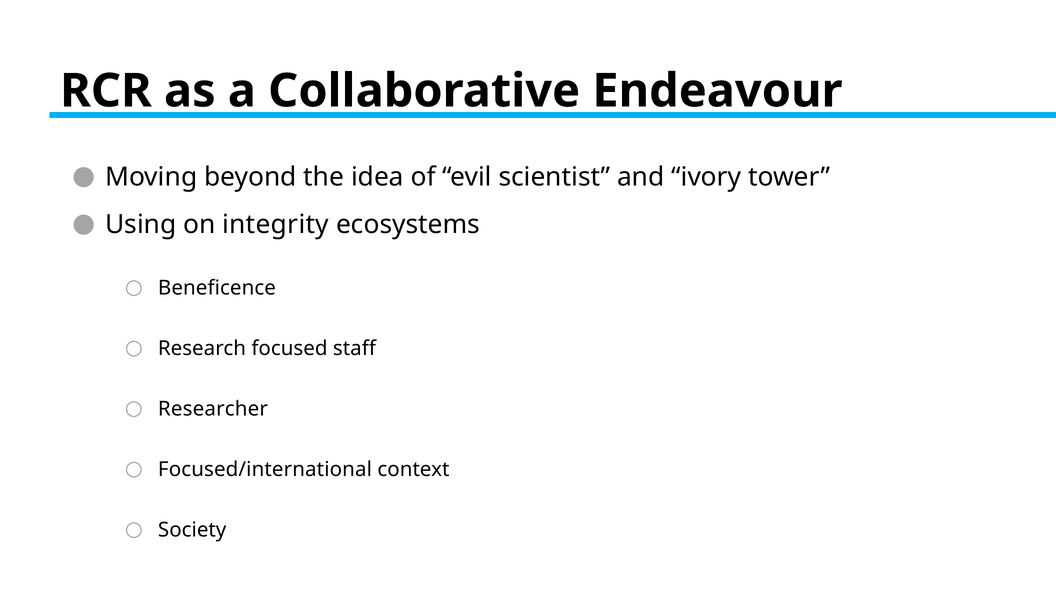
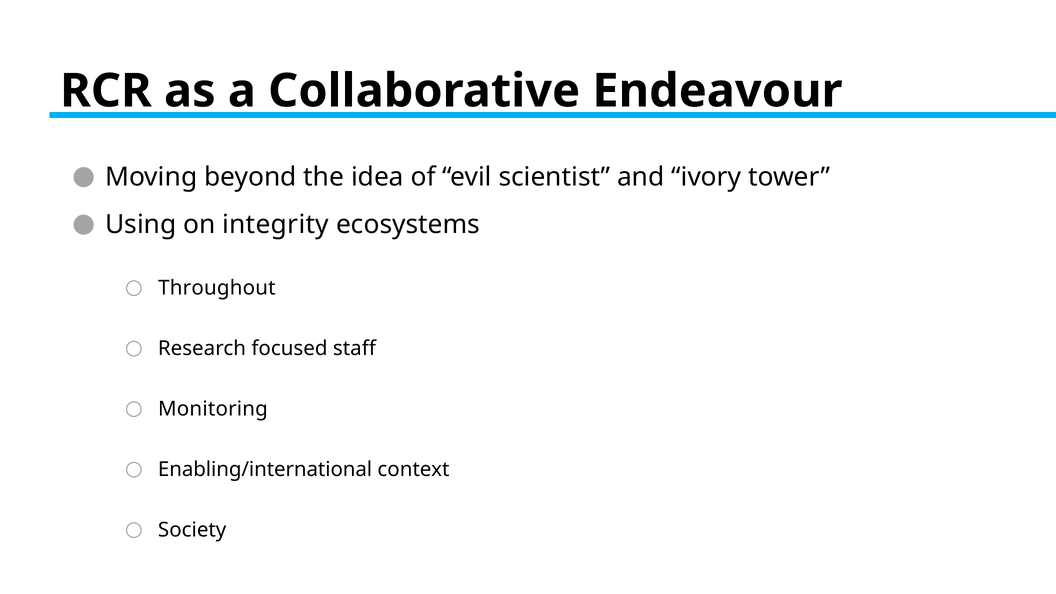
Beneficence: Beneficence -> Throughout
Researcher: Researcher -> Monitoring
Focused/international: Focused/international -> Enabling/international
